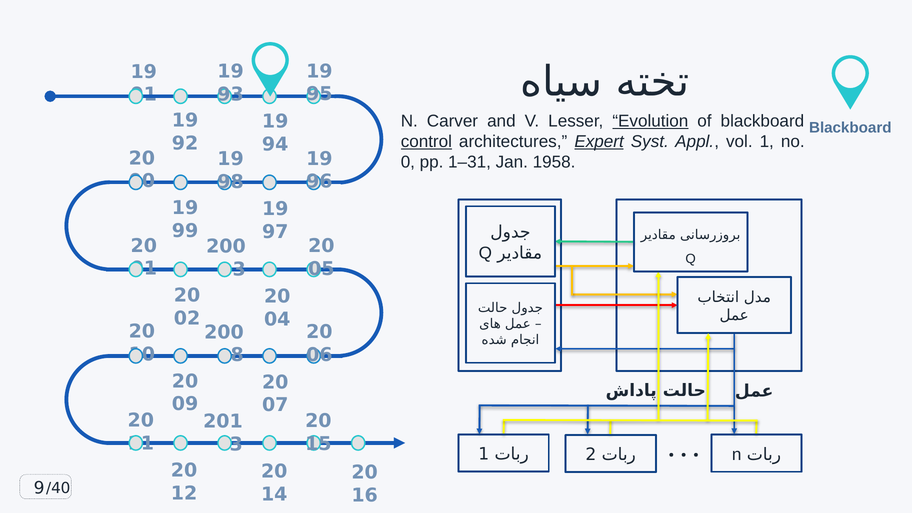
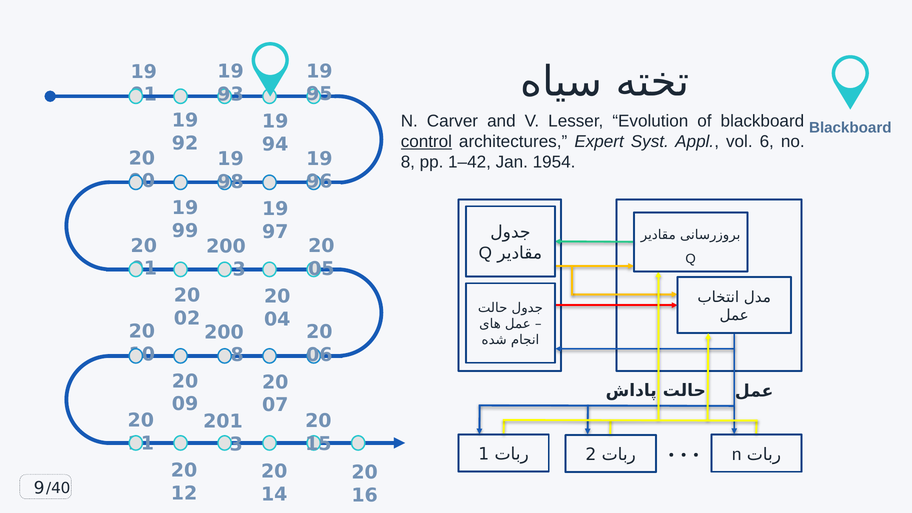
Evolution underline: present -> none
Expert underline: present -> none
vol 1: 1 -> 6
0 at (408, 162): 0 -> 8
1–31: 1–31 -> 1–42
1958: 1958 -> 1954
